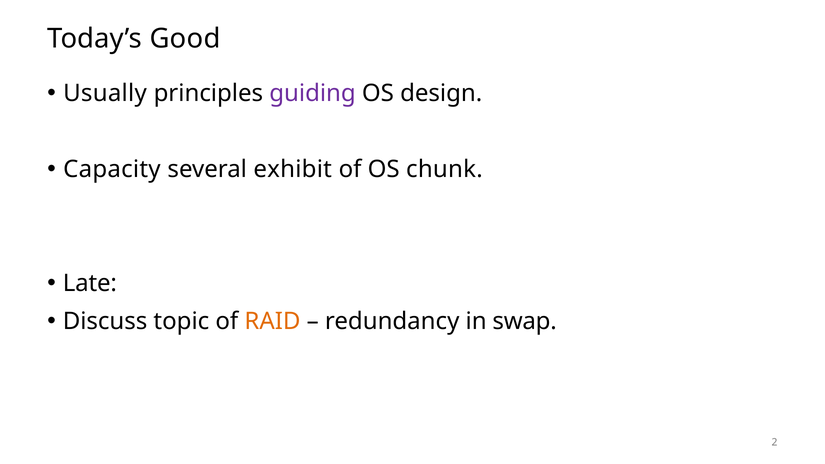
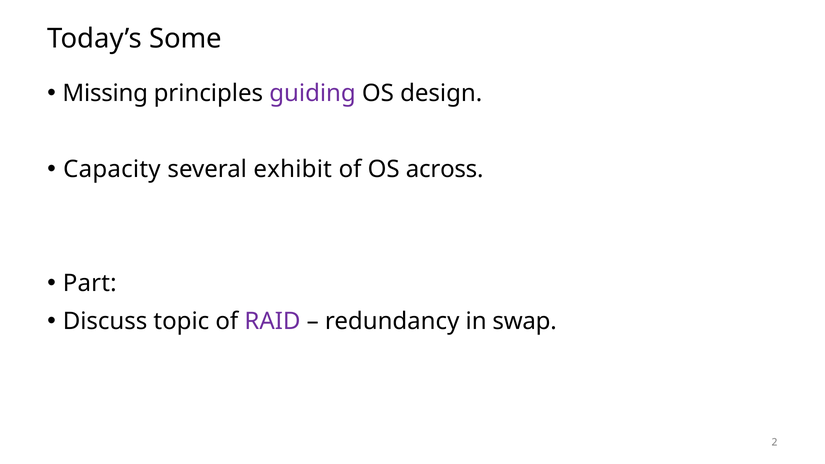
Good: Good -> Some
Usually: Usually -> Missing
chunk: chunk -> across
Late: Late -> Part
RAID colour: orange -> purple
